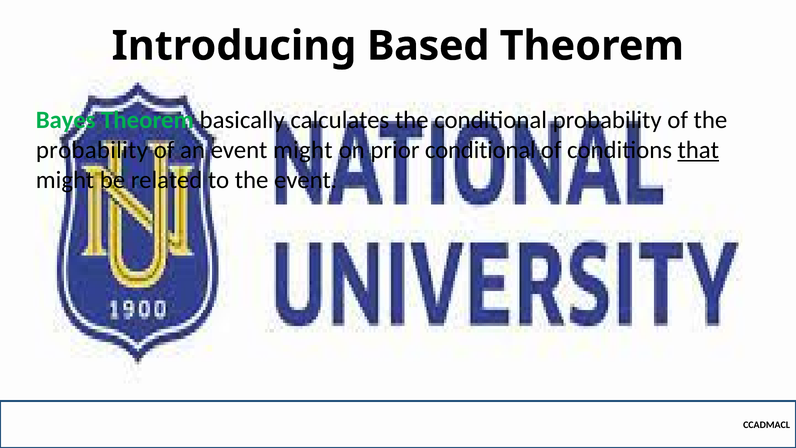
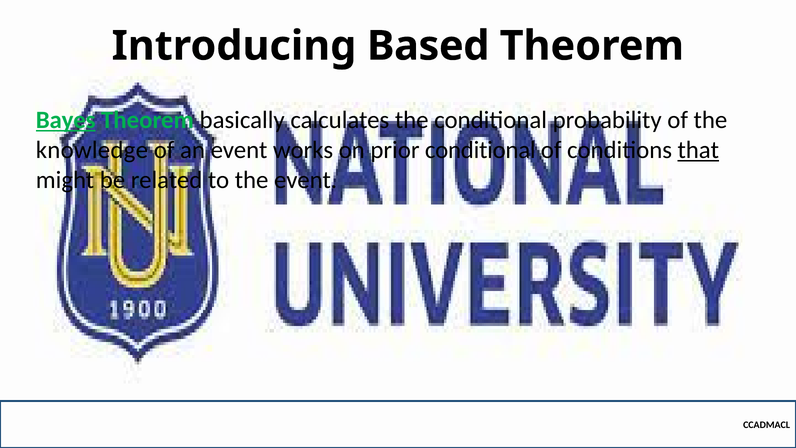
Bayes underline: none -> present
probability at (92, 150): probability -> knowledge
event might: might -> works
